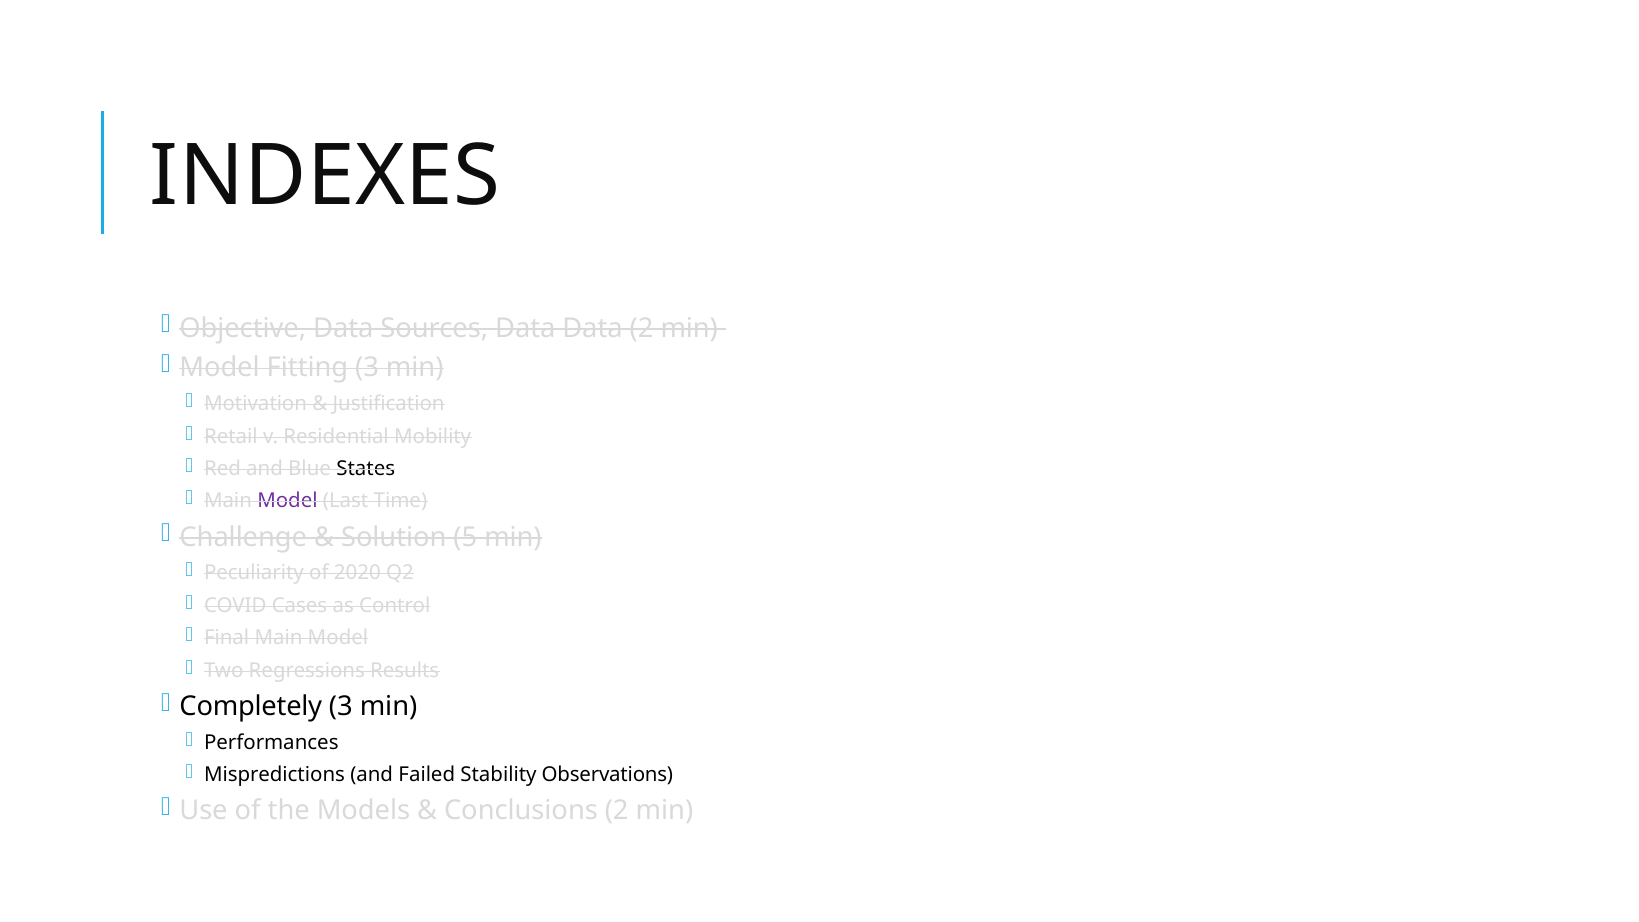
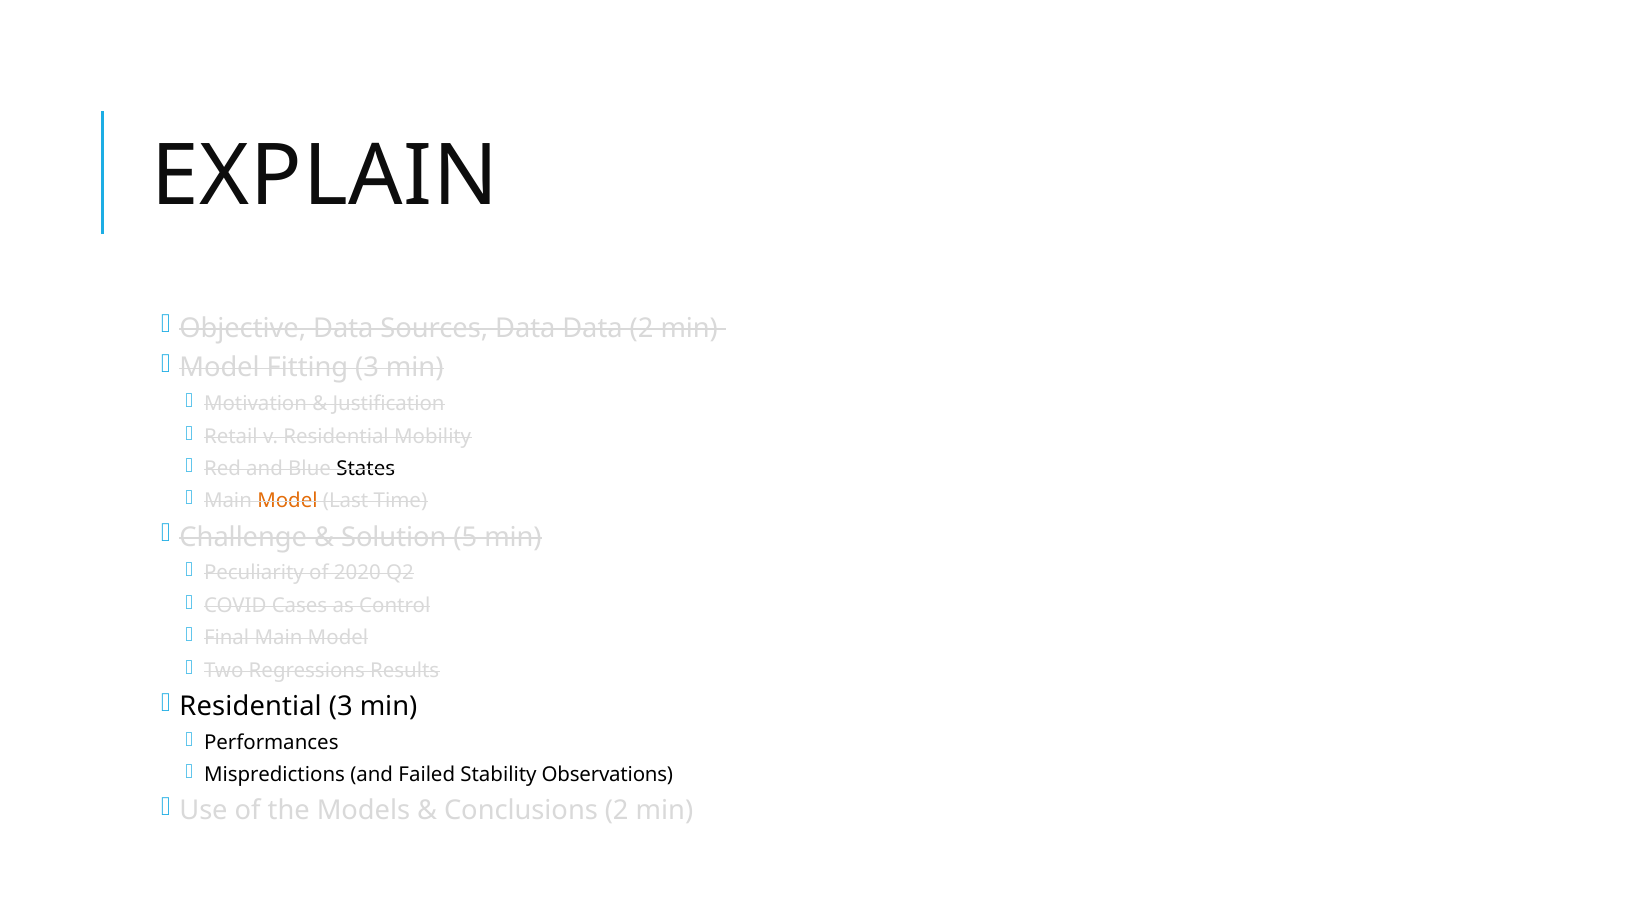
INDEXES: INDEXES -> EXPLAIN
Model at (287, 501) colour: purple -> orange
Completely at (251, 706): Completely -> Residential
